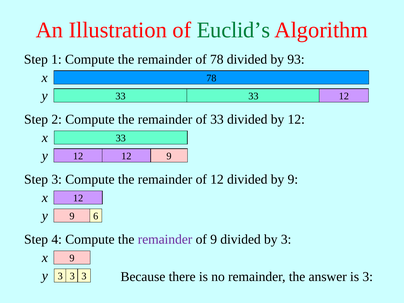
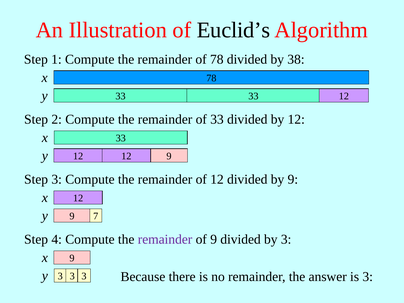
Euclid’s colour: green -> black
93: 93 -> 38
6: 6 -> 7
